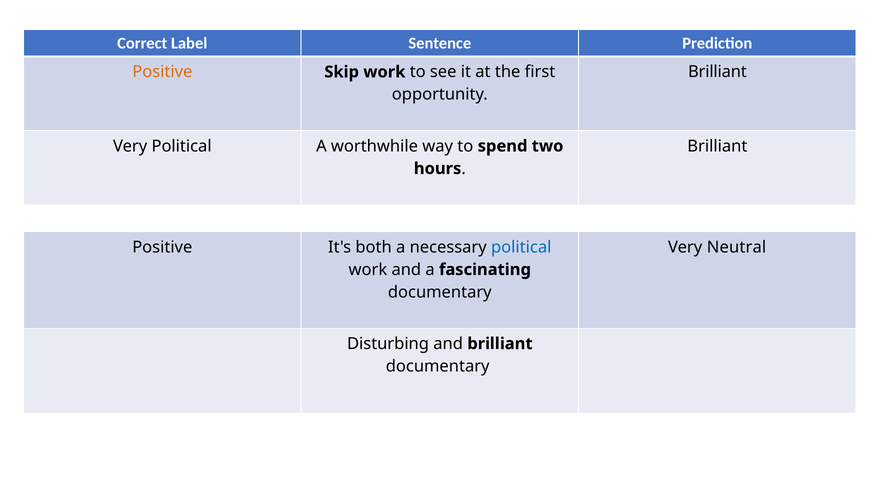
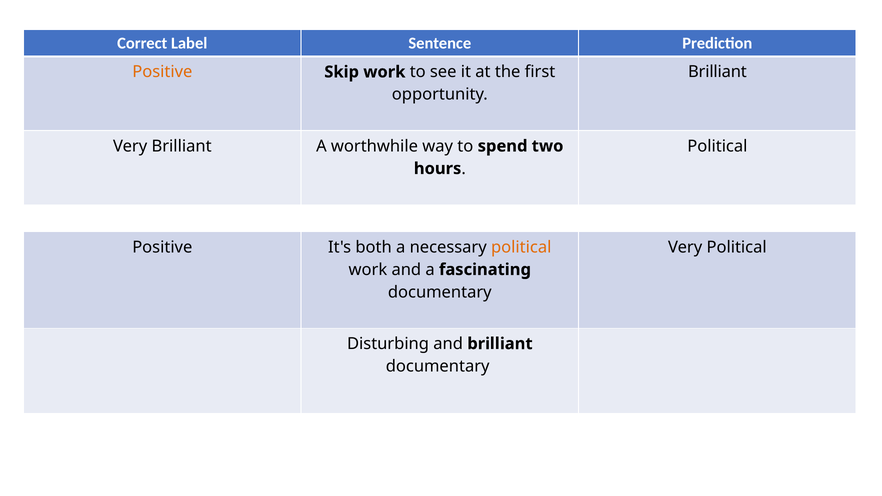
Very Political: Political -> Brilliant
Brilliant at (717, 146): Brilliant -> Political
political at (521, 247) colour: blue -> orange
Very Neutral: Neutral -> Political
